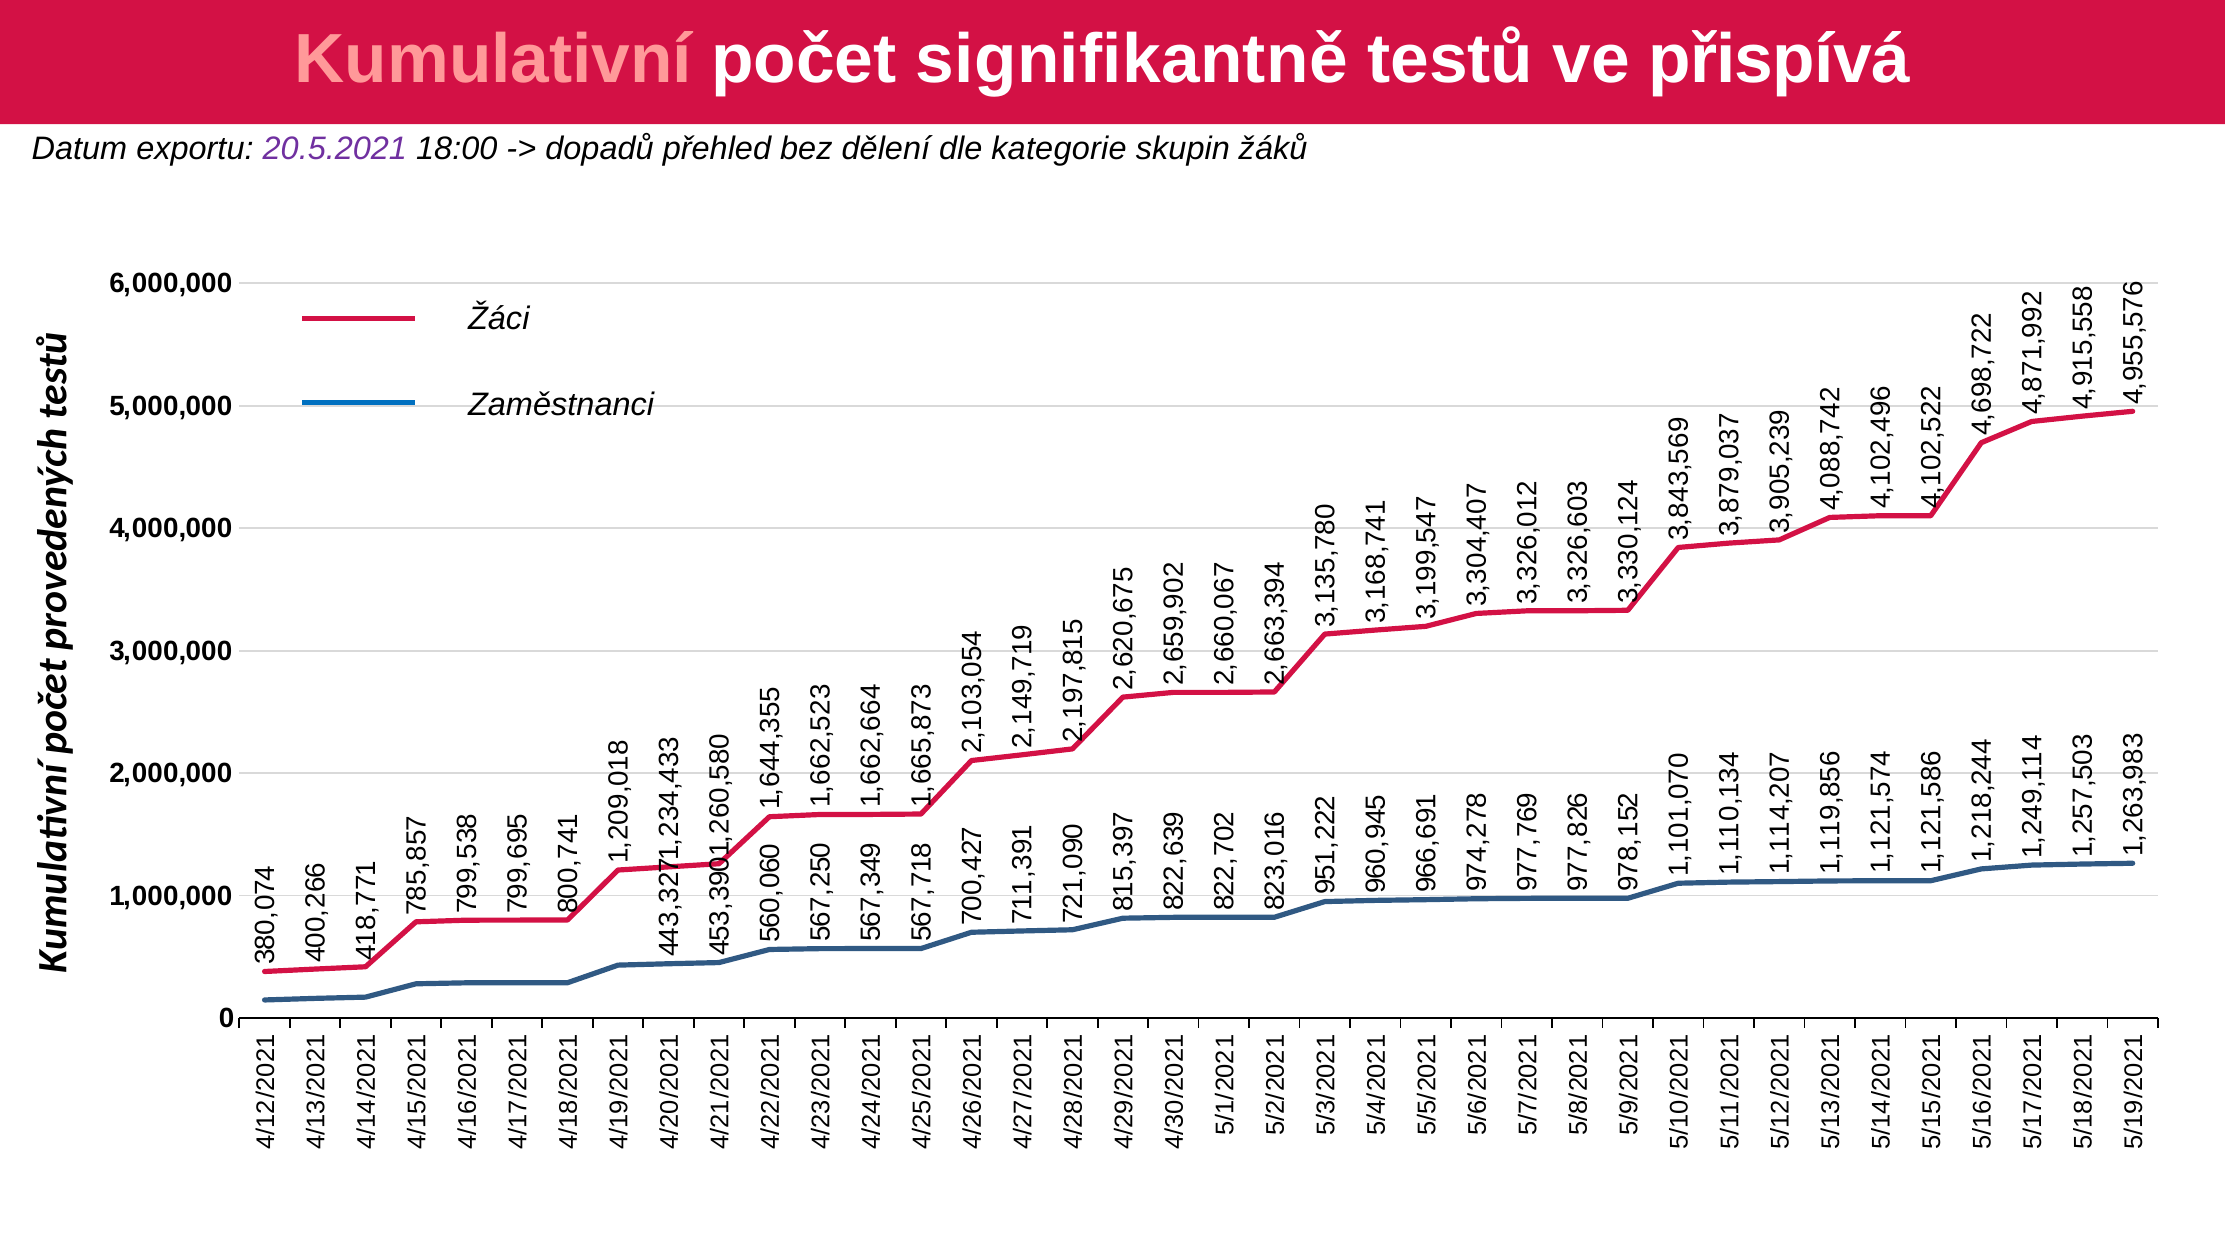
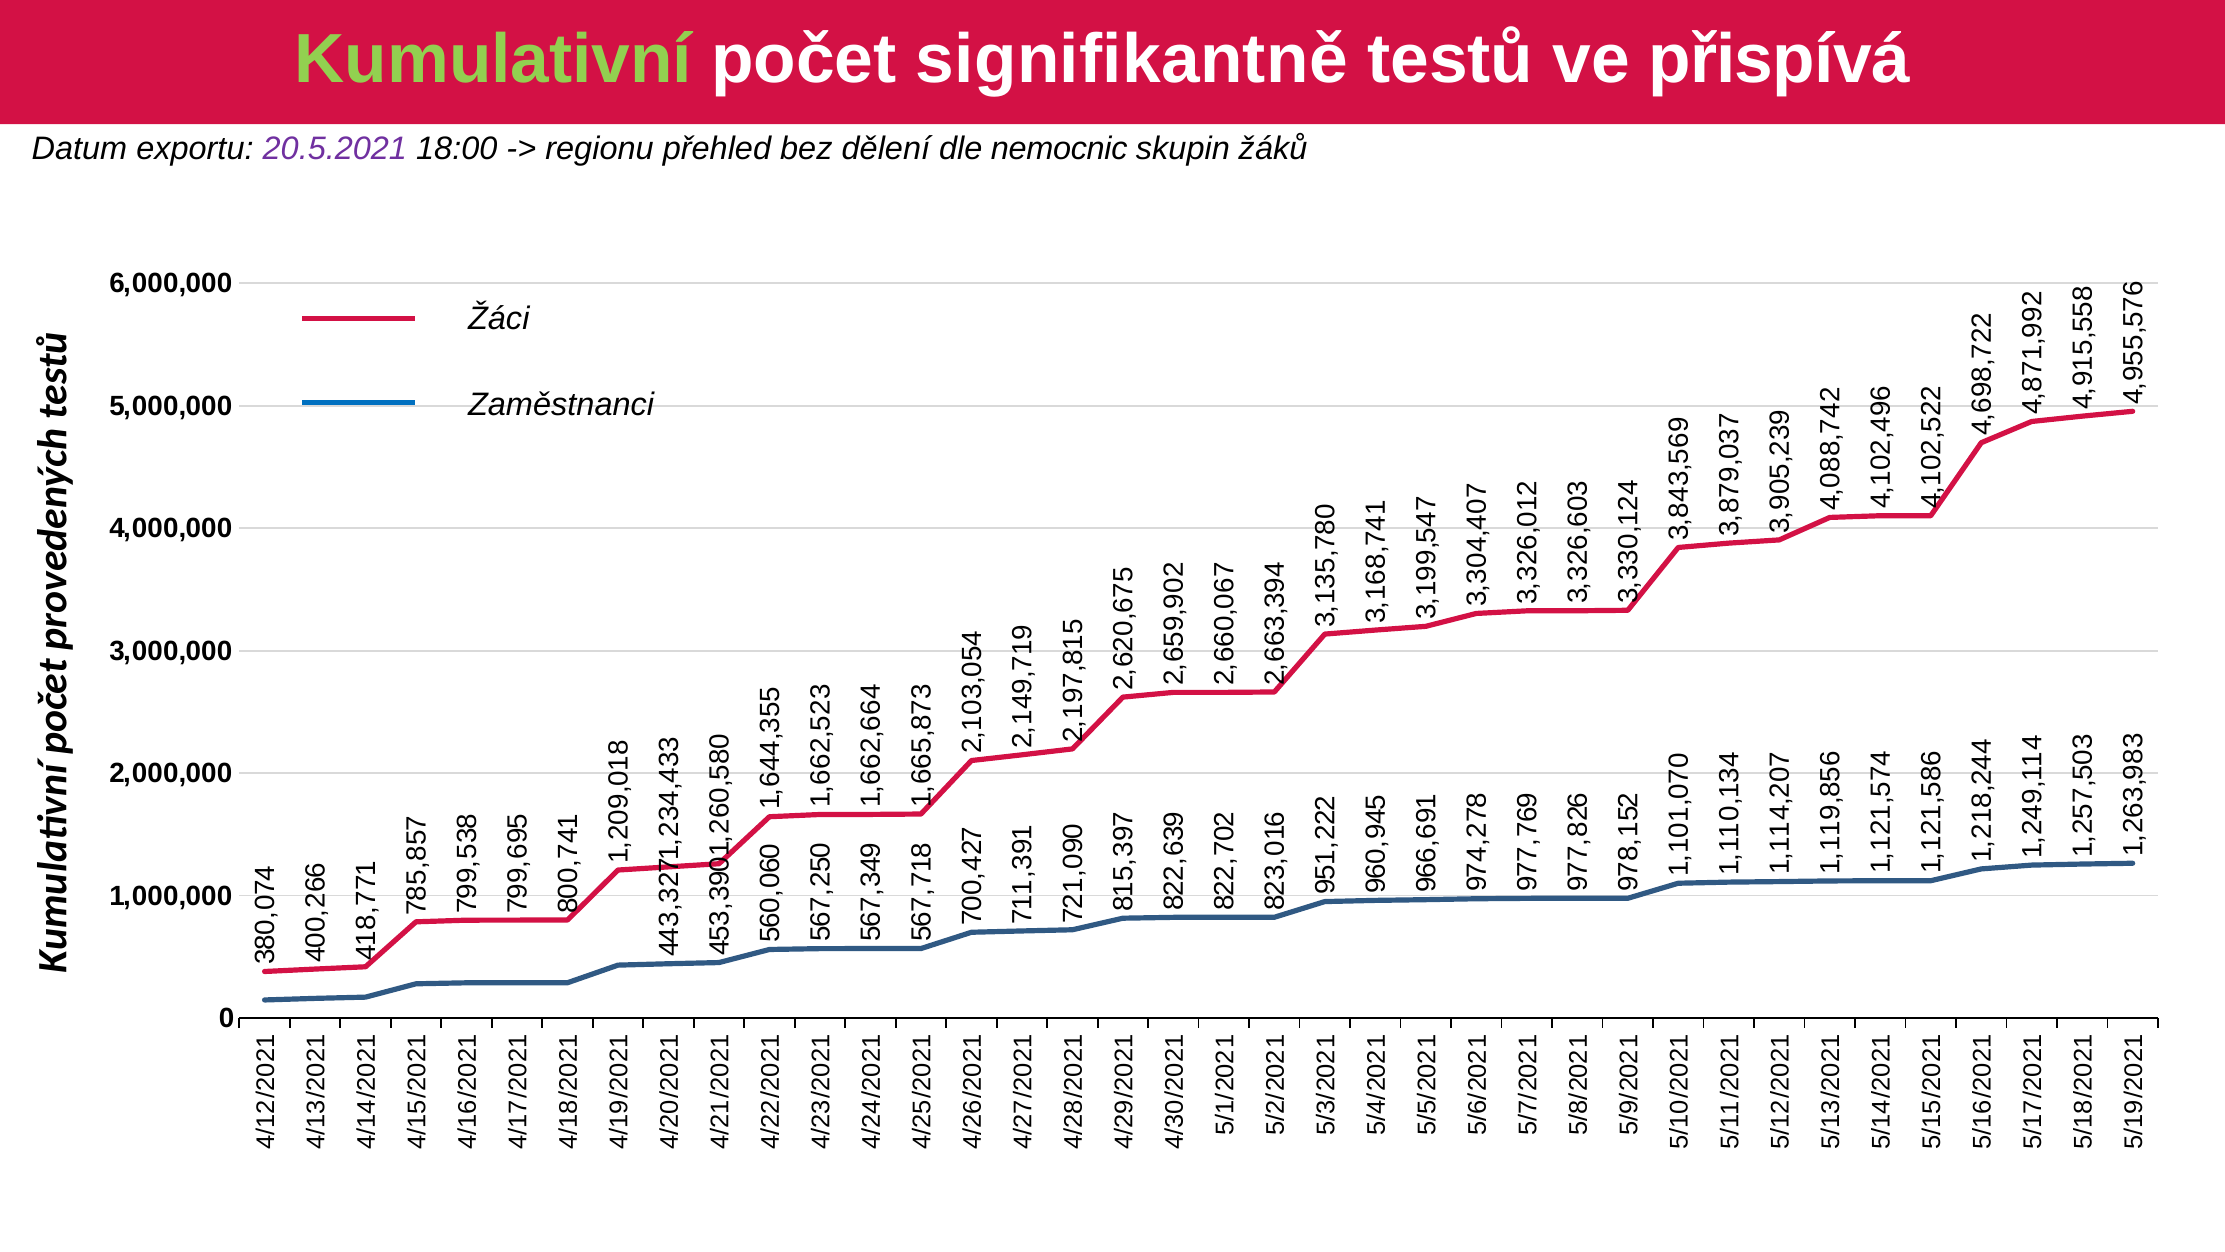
Kumulativní colour: pink -> light green
dopadů: dopadů -> regionu
kategorie: kategorie -> nemocnic
